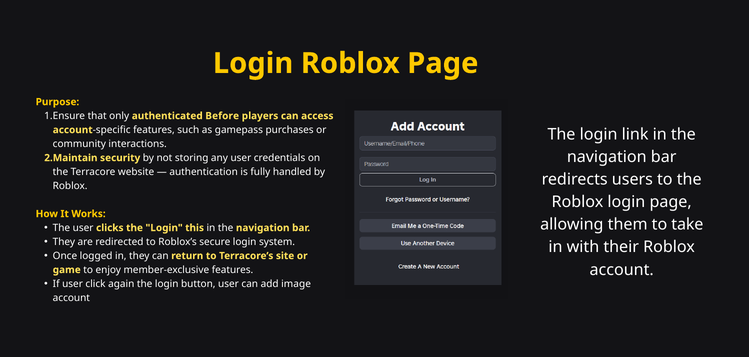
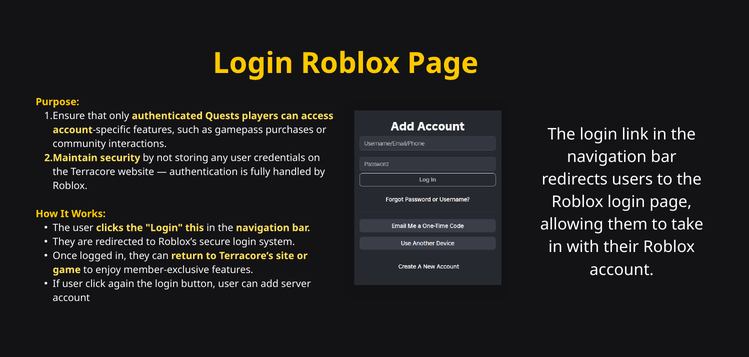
Before: Before -> Quests
image: image -> server
